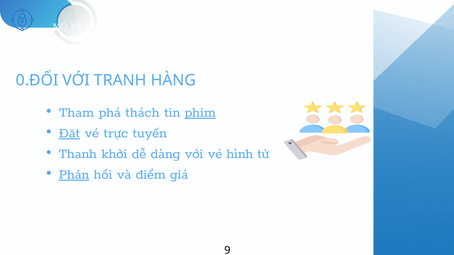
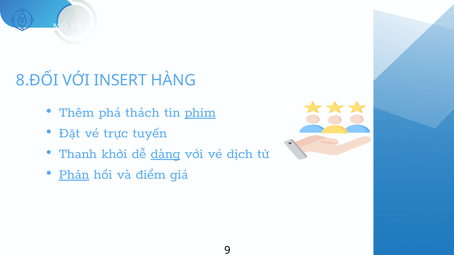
0.ĐỐI: 0.ĐỐI -> 8.ĐỐI
TRANH: TRANH -> INSERT
Tham: Tham -> Thêm
Đặt underline: present -> none
dàng underline: none -> present
hình: hình -> dịch
